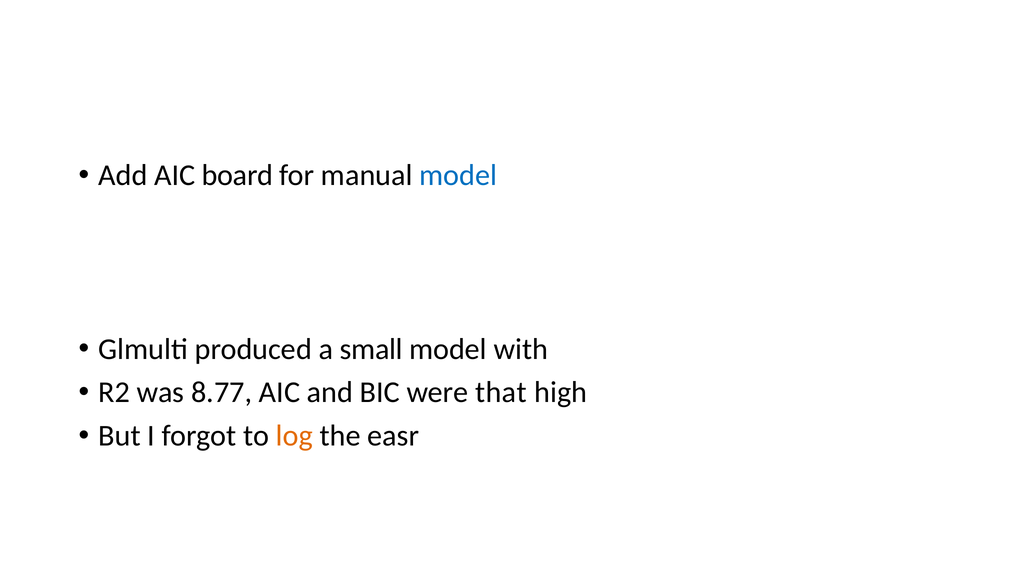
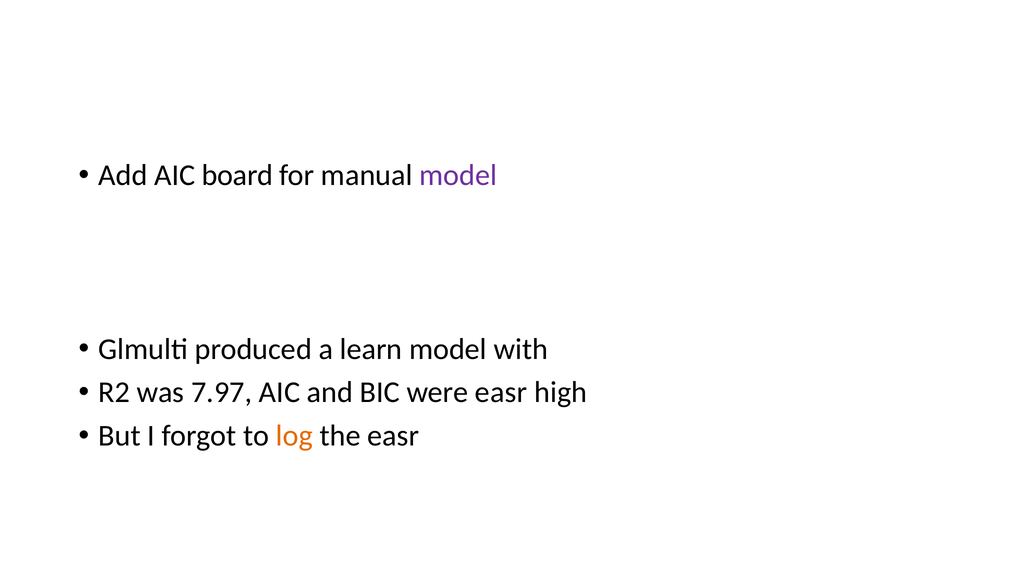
model at (458, 175) colour: blue -> purple
small: small -> learn
8.77: 8.77 -> 7.97
were that: that -> easr
